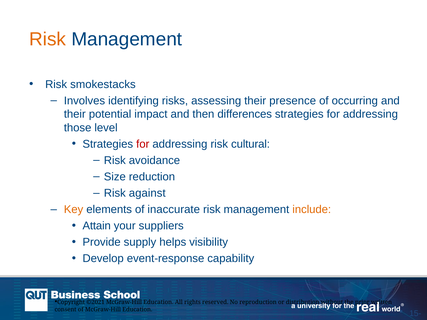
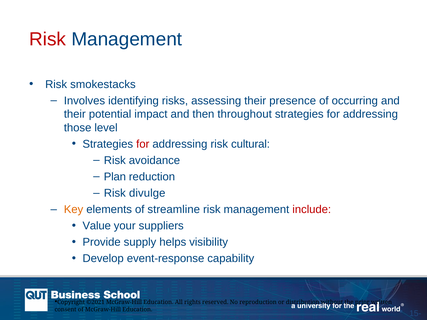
Risk at (48, 39) colour: orange -> red
differences: differences -> throughout
Size: Size -> Plan
against: against -> divulge
inaccurate: inaccurate -> streamline
include colour: orange -> red
Attain: Attain -> Value
